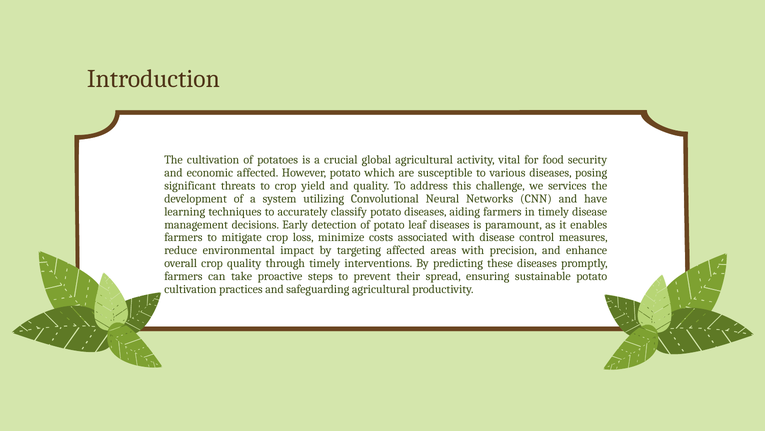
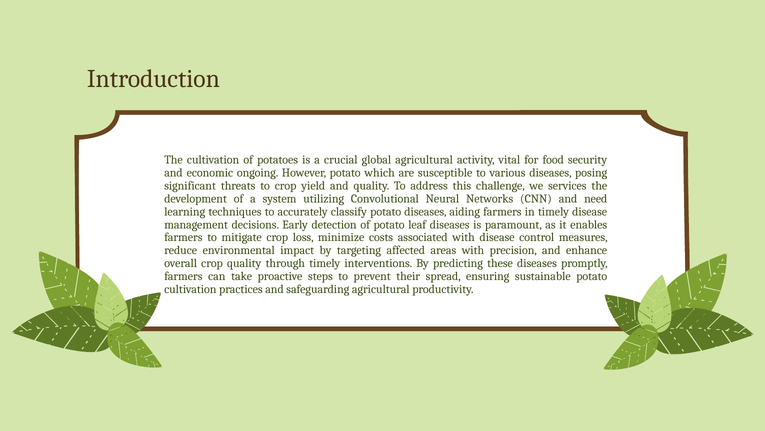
economic affected: affected -> ongoing
have: have -> need
